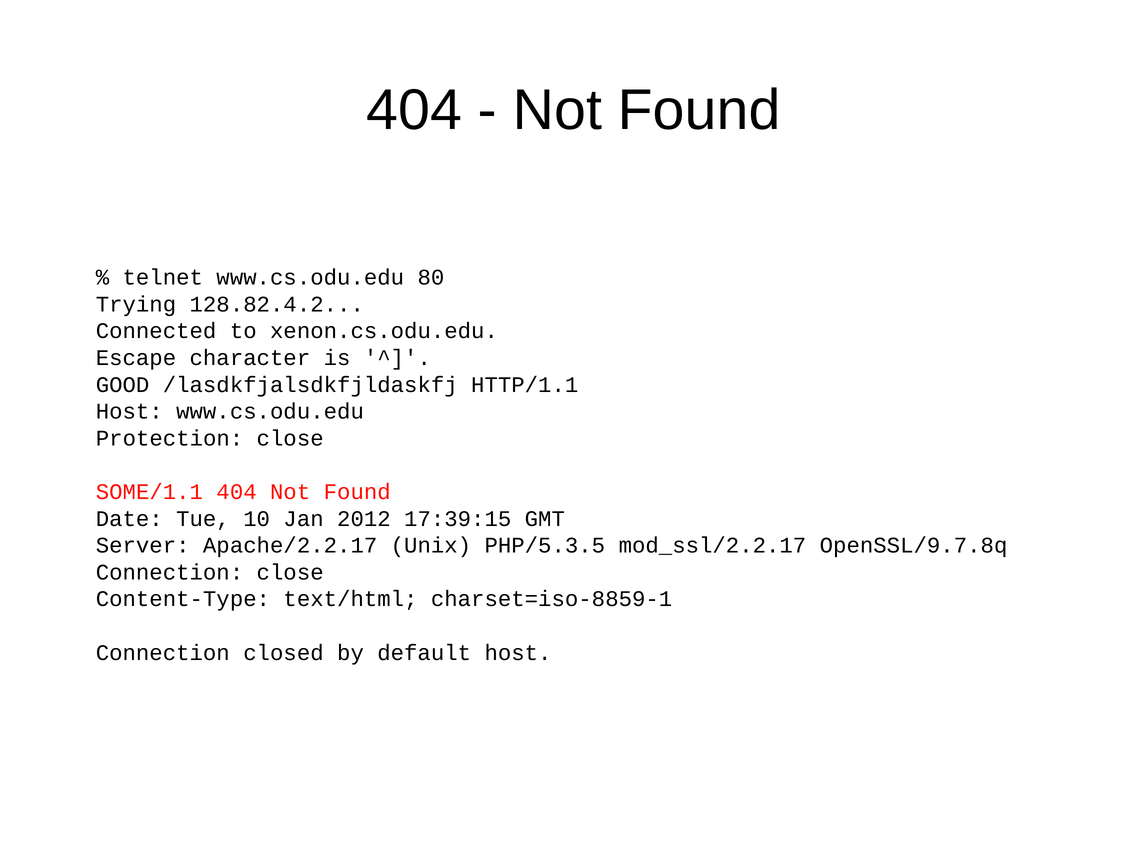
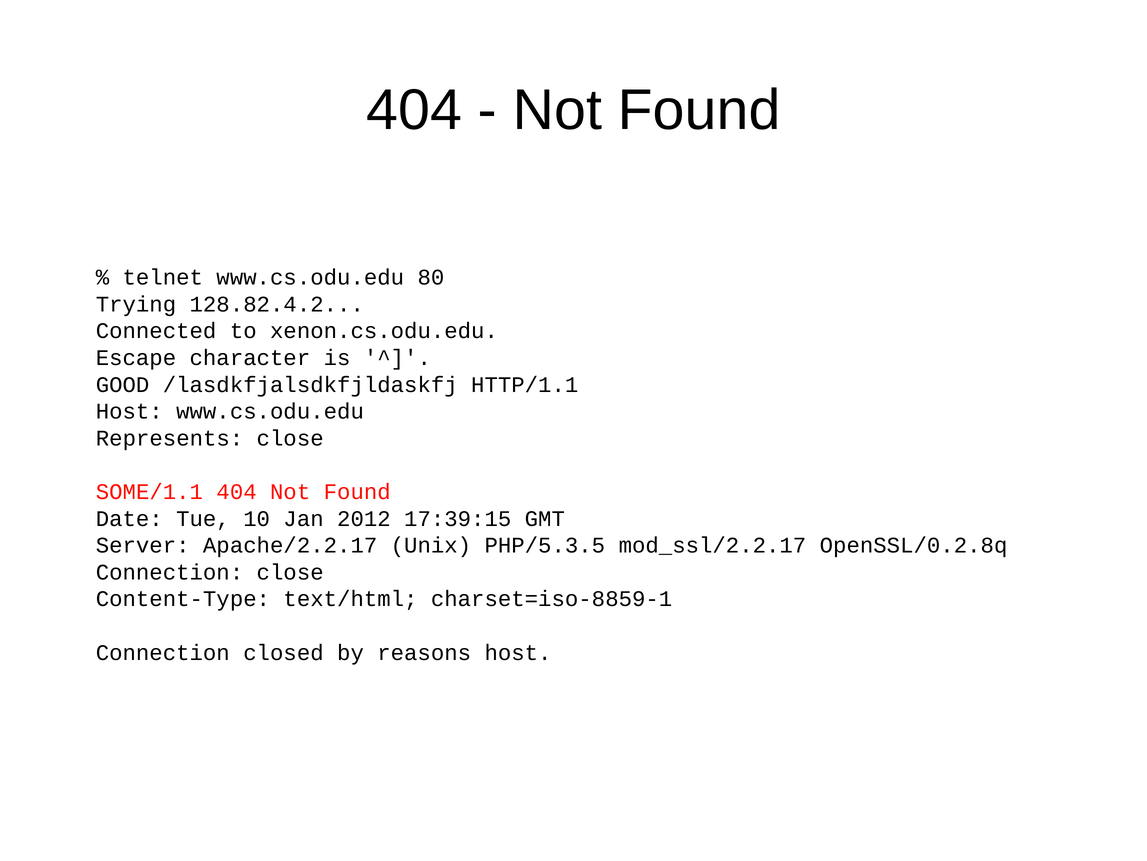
Protection: Protection -> Represents
OpenSSL/9.7.8q: OpenSSL/9.7.8q -> OpenSSL/0.2.8q
default: default -> reasons
